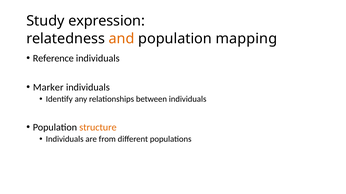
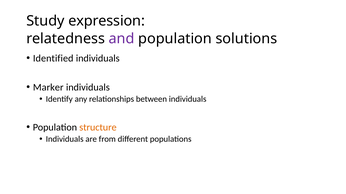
and colour: orange -> purple
mapping: mapping -> solutions
Reference: Reference -> Identified
